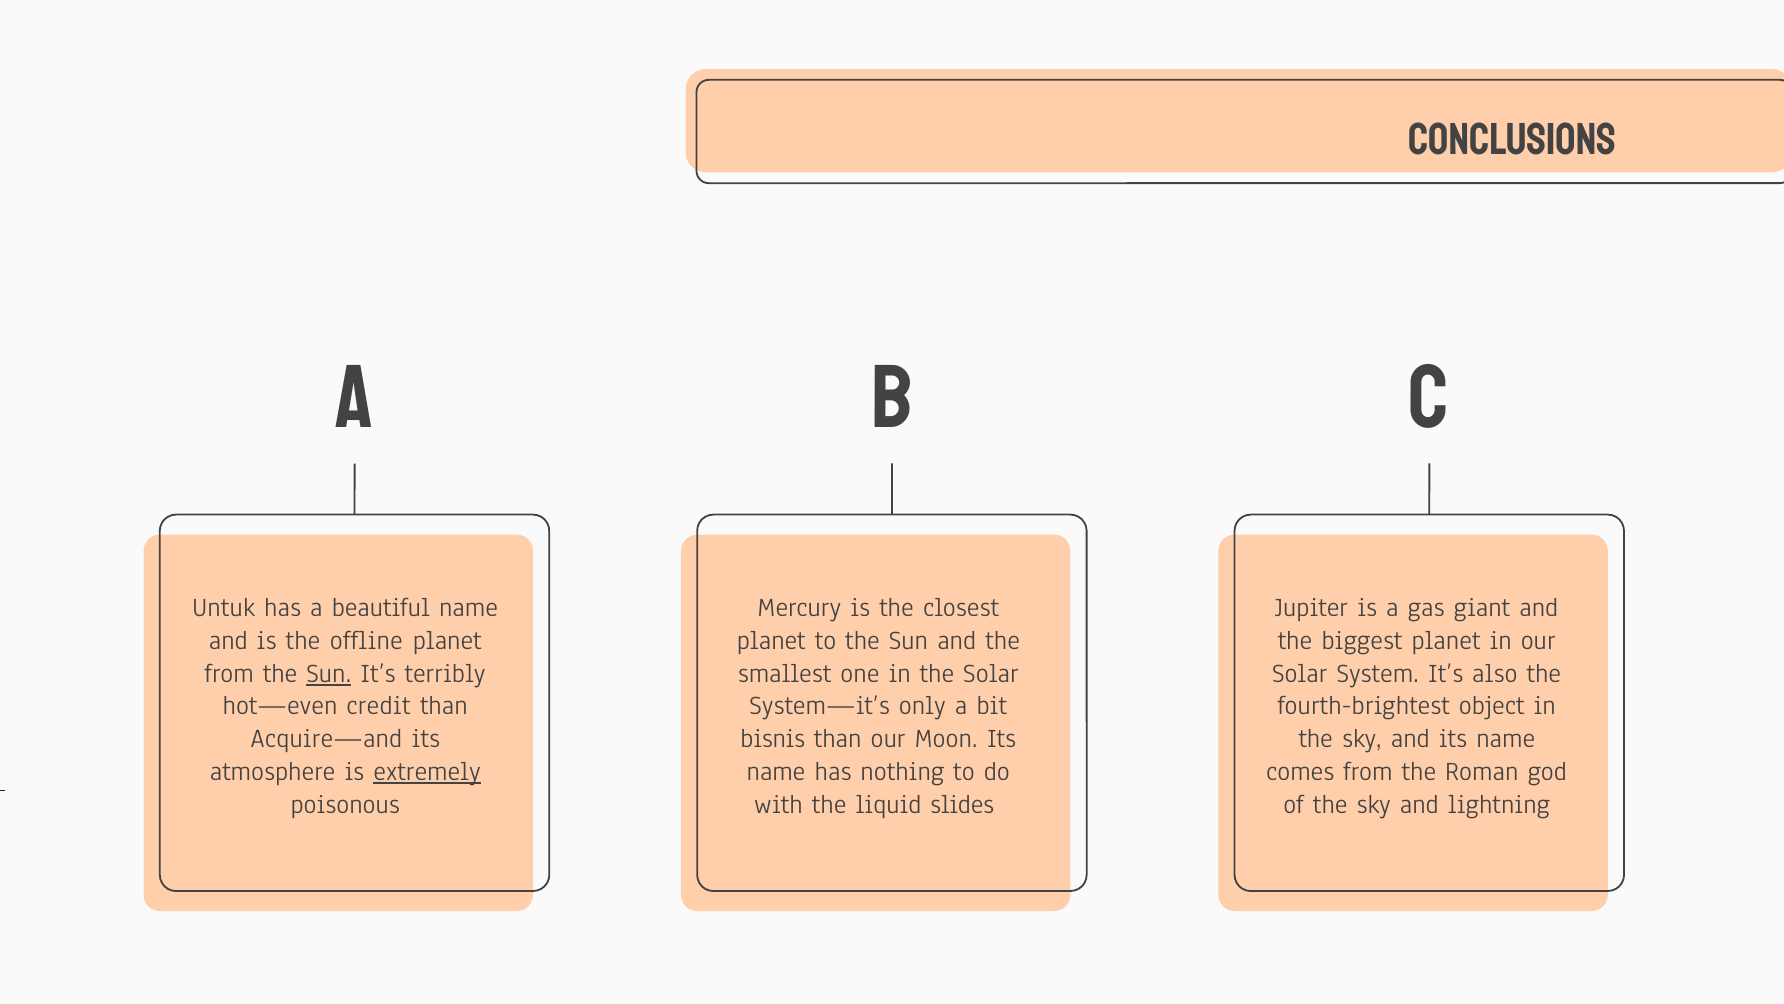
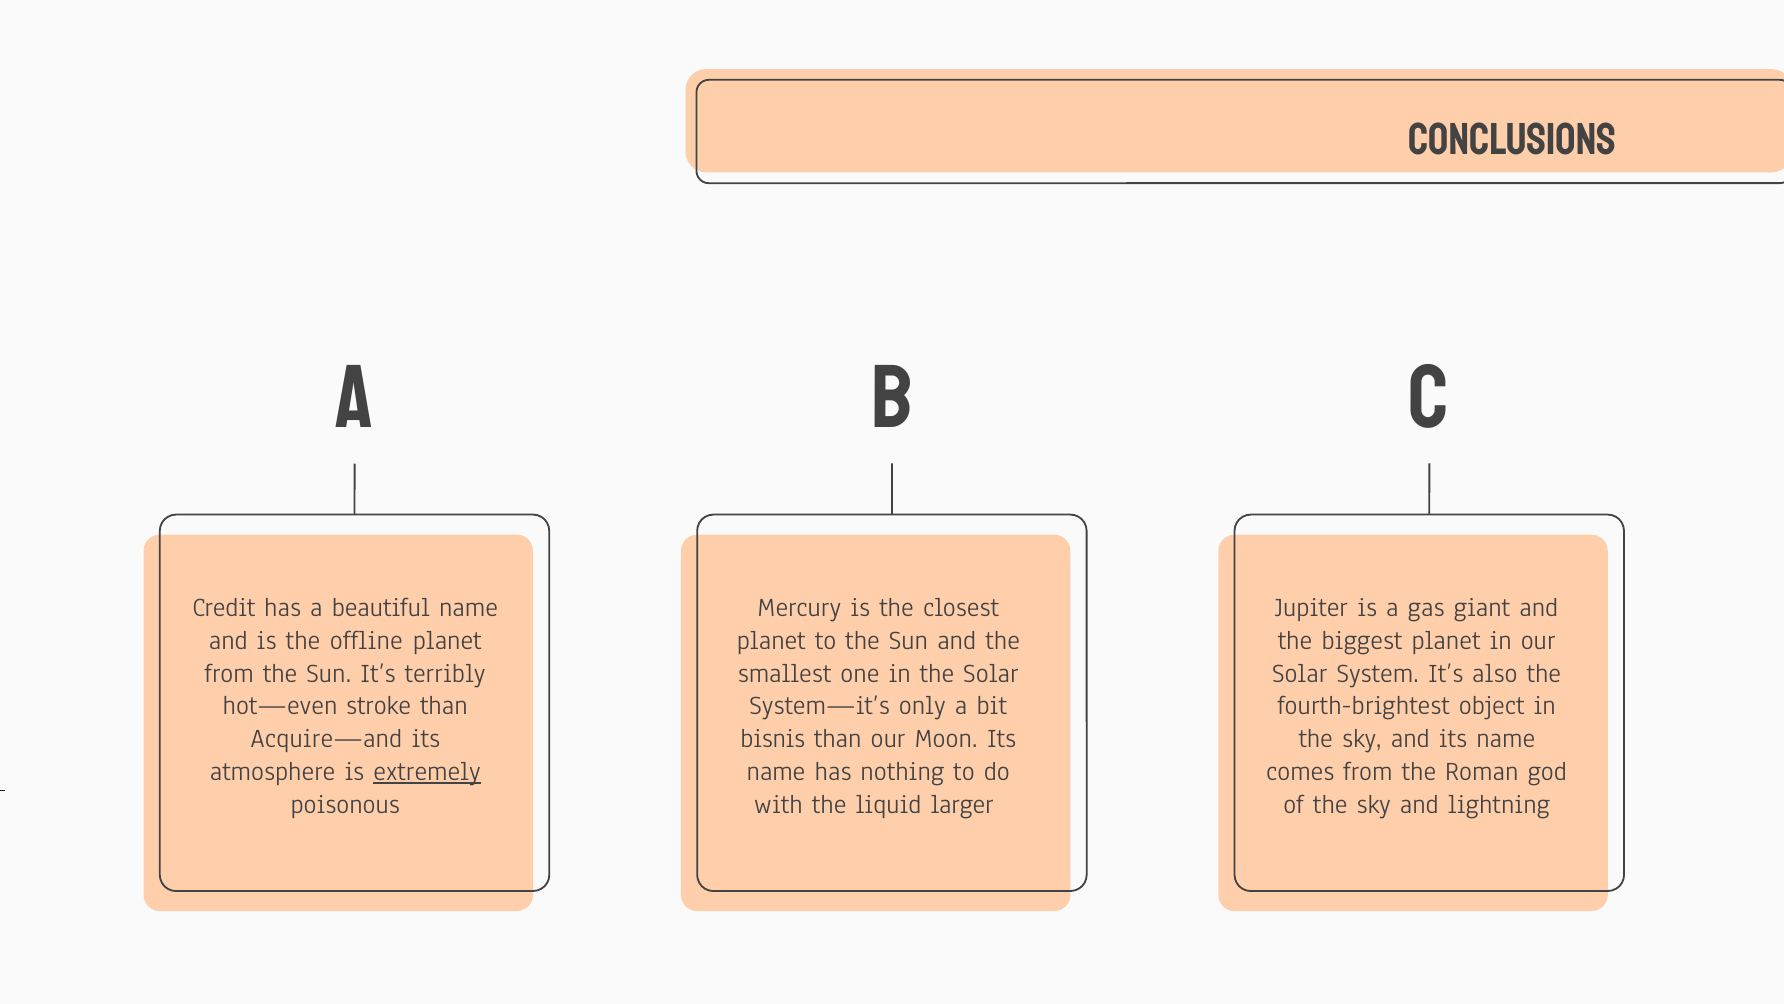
Untuk: Untuk -> Credit
Sun at (329, 673) underline: present -> none
credit: credit -> stroke
slides: slides -> larger
